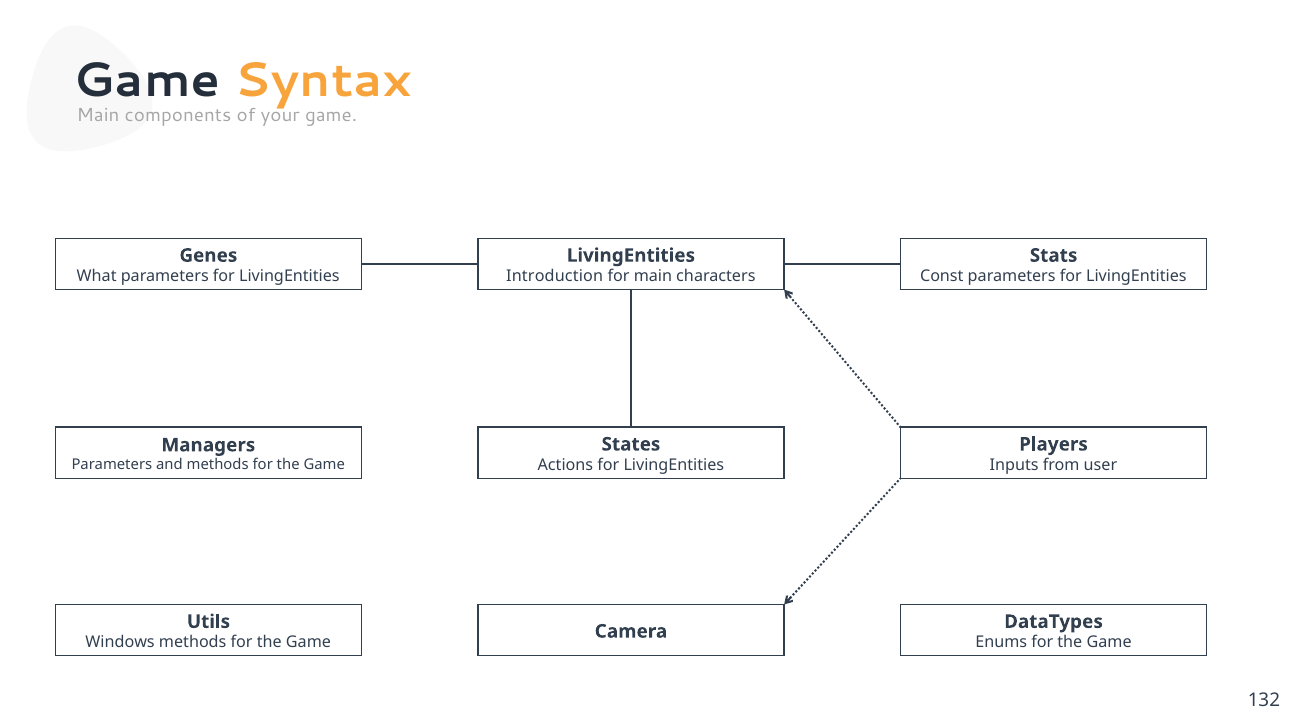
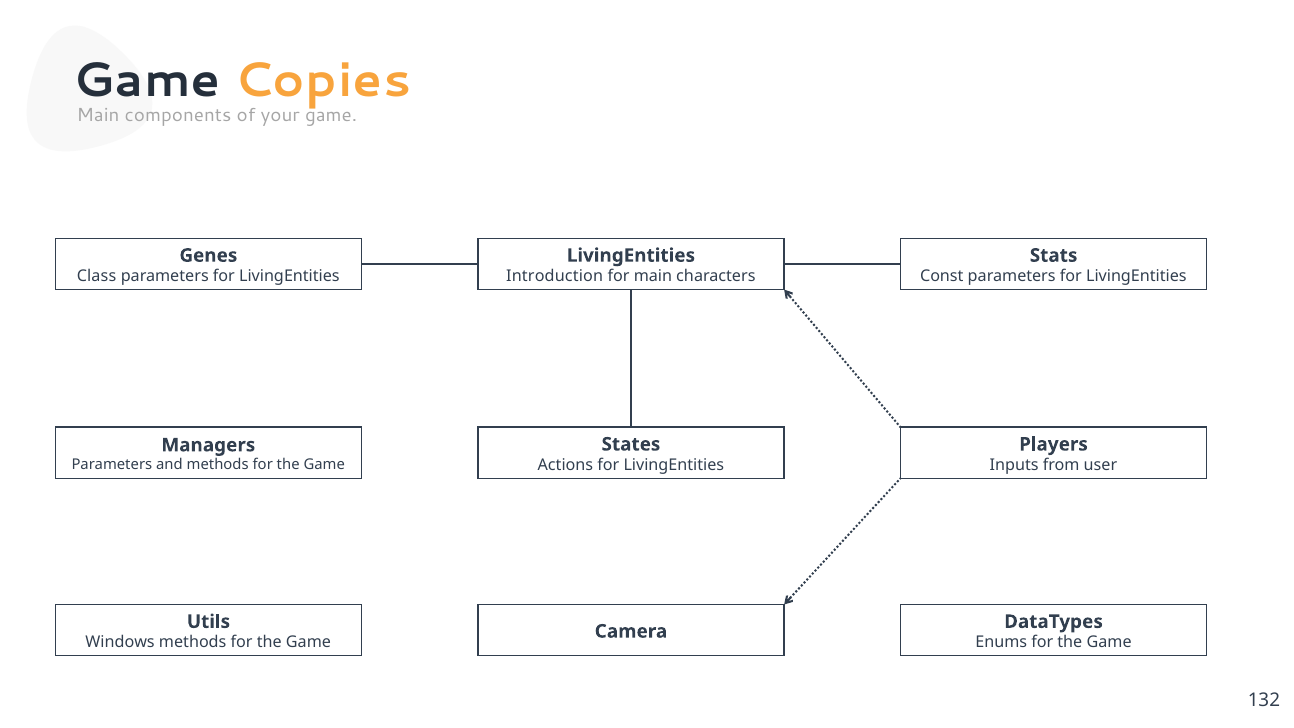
Syntax: Syntax -> Copies
What: What -> Class
